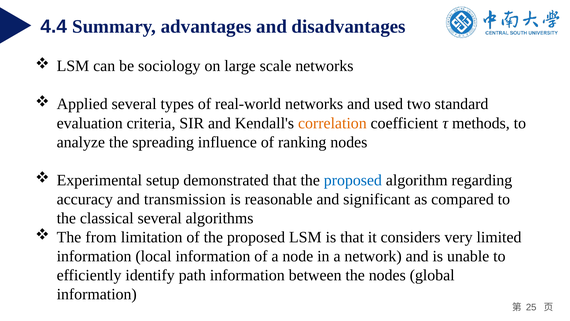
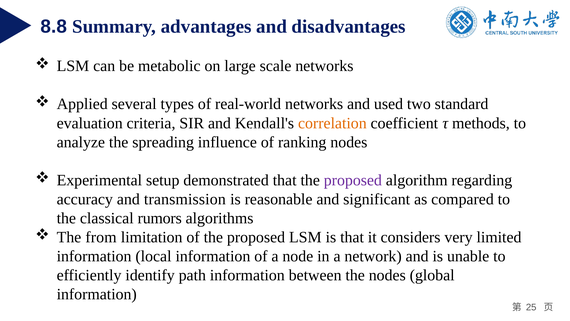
4.4: 4.4 -> 8.8
sociology: sociology -> metabolic
proposed at (353, 180) colour: blue -> purple
classical several: several -> rumors
